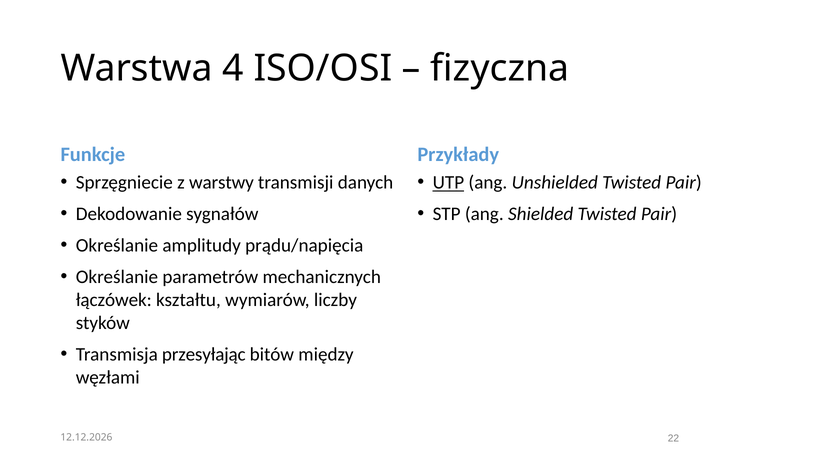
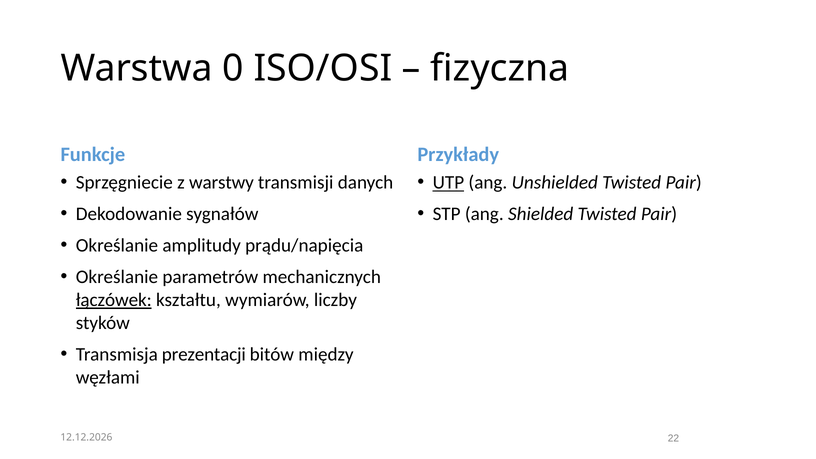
4: 4 -> 0
łączówek underline: none -> present
przesyłając: przesyłając -> prezentacji
